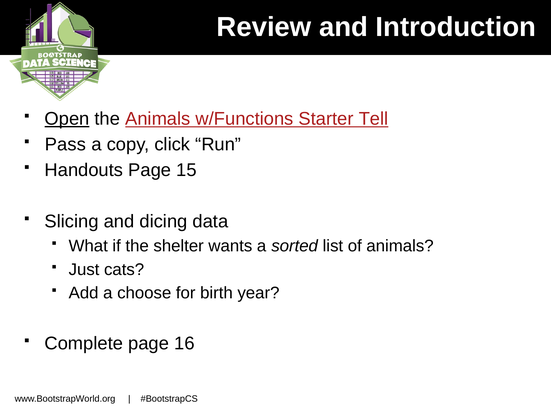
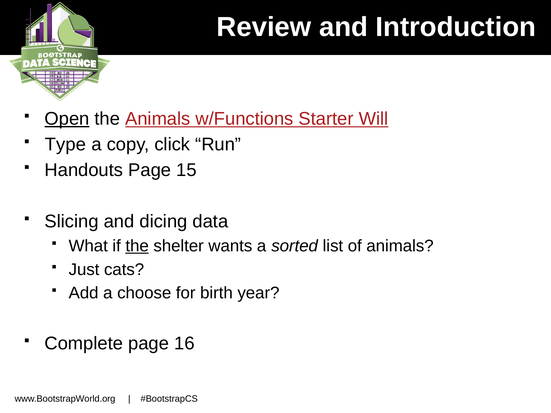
Tell: Tell -> Will
Pass: Pass -> Type
the at (137, 246) underline: none -> present
